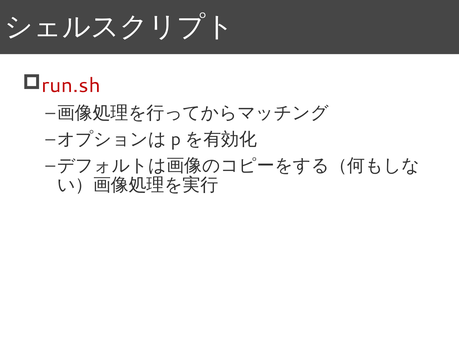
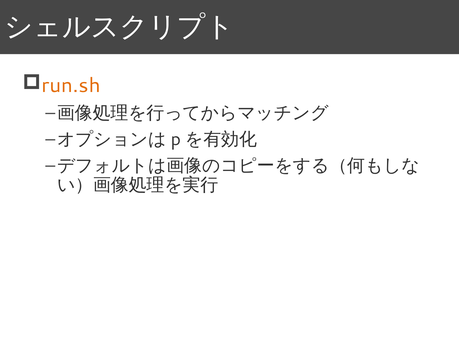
run.sh colour: red -> orange
